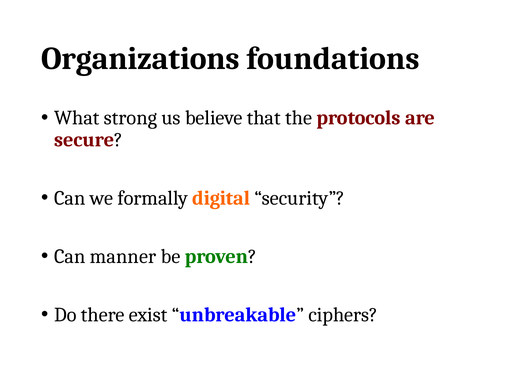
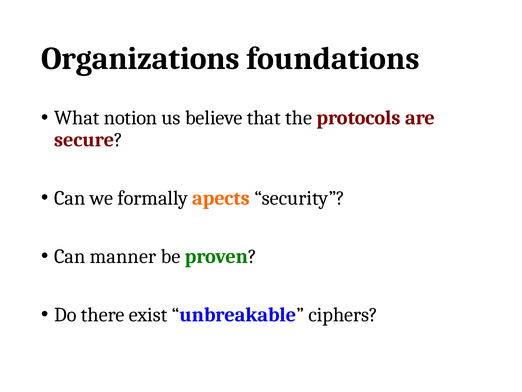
strong: strong -> notion
digital: digital -> apects
